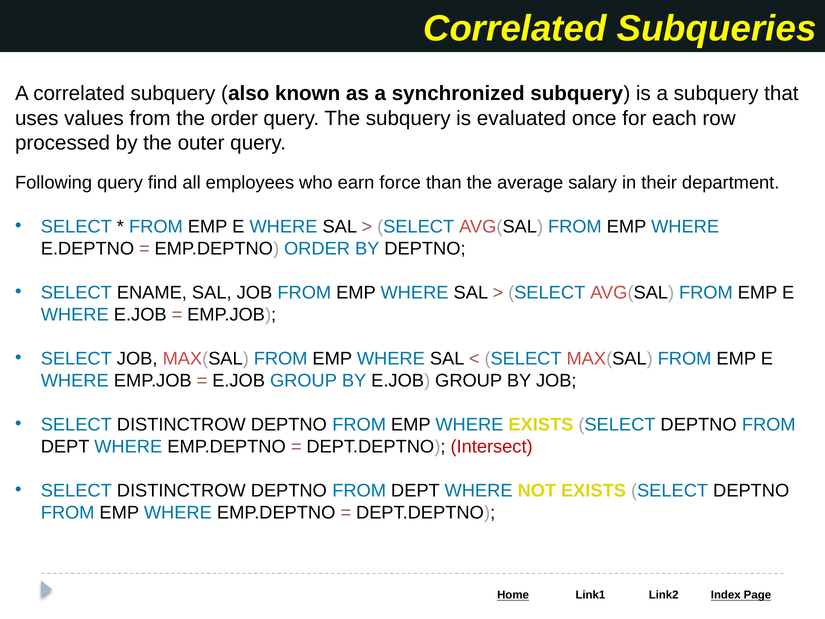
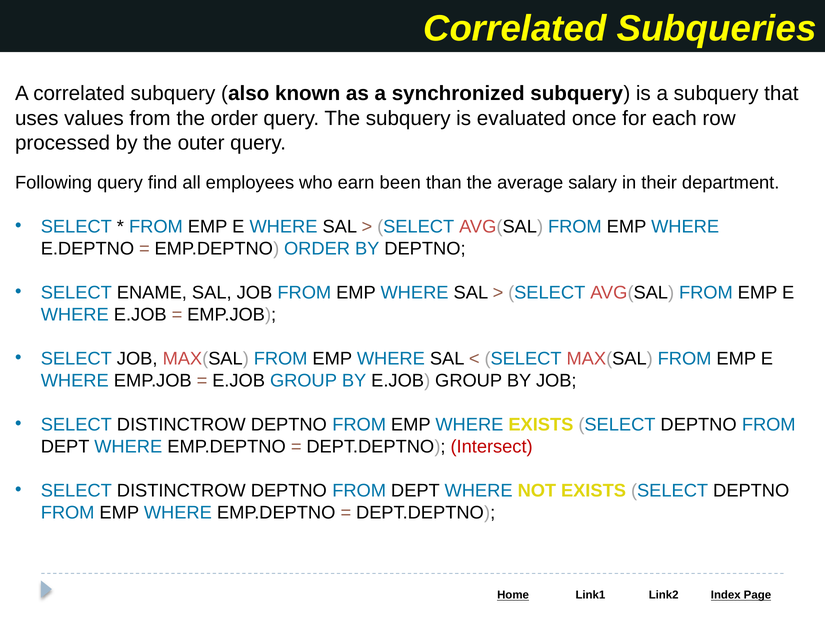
force: force -> been
